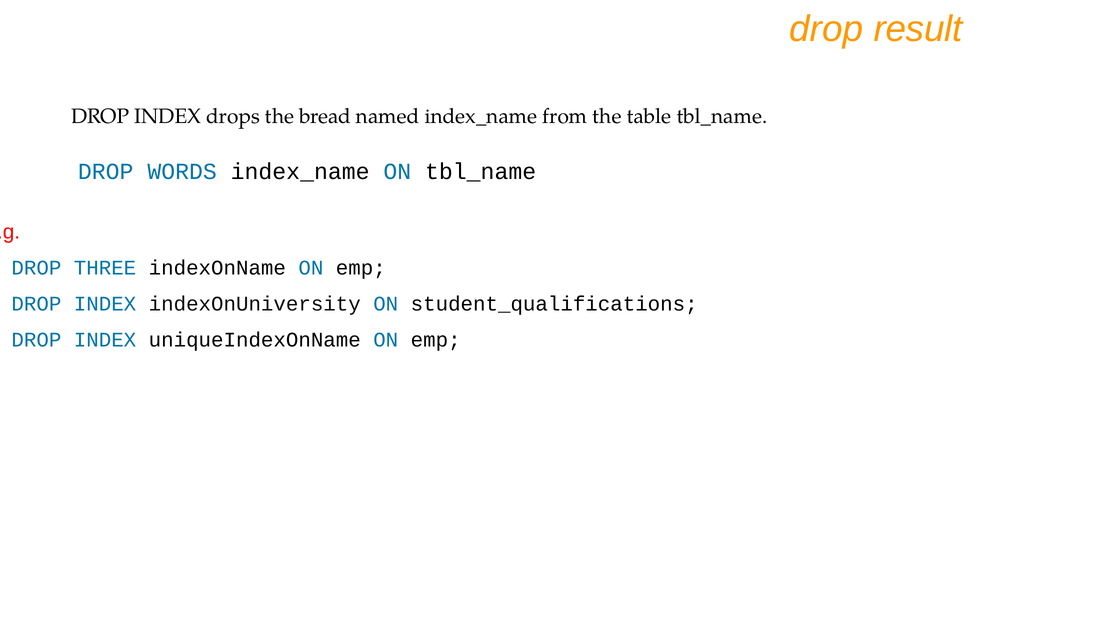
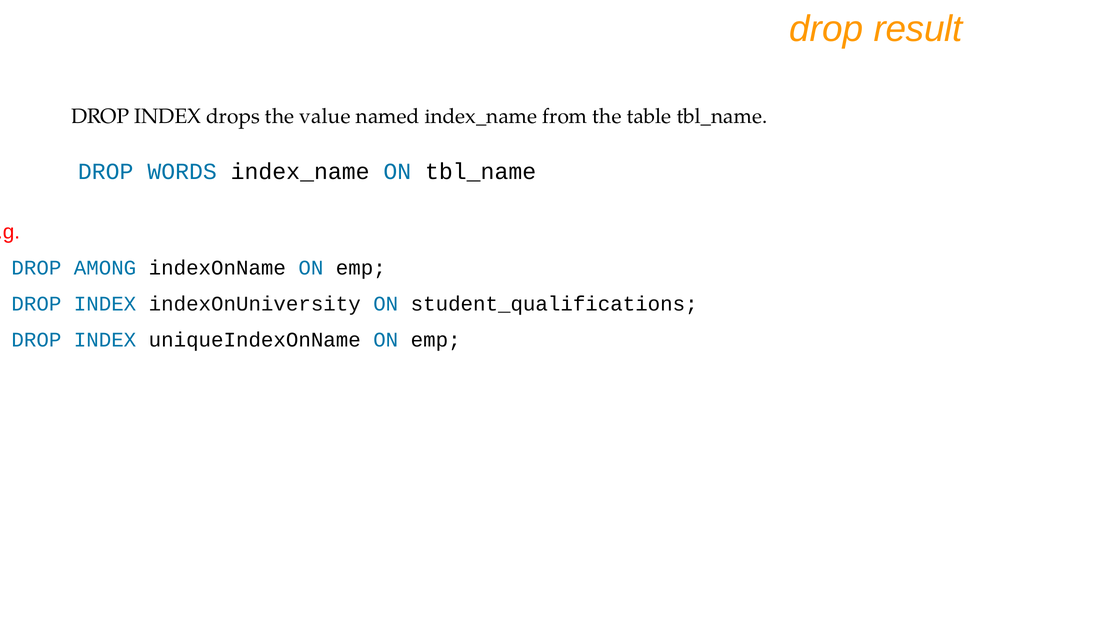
bread: bread -> value
THREE: THREE -> AMONG
